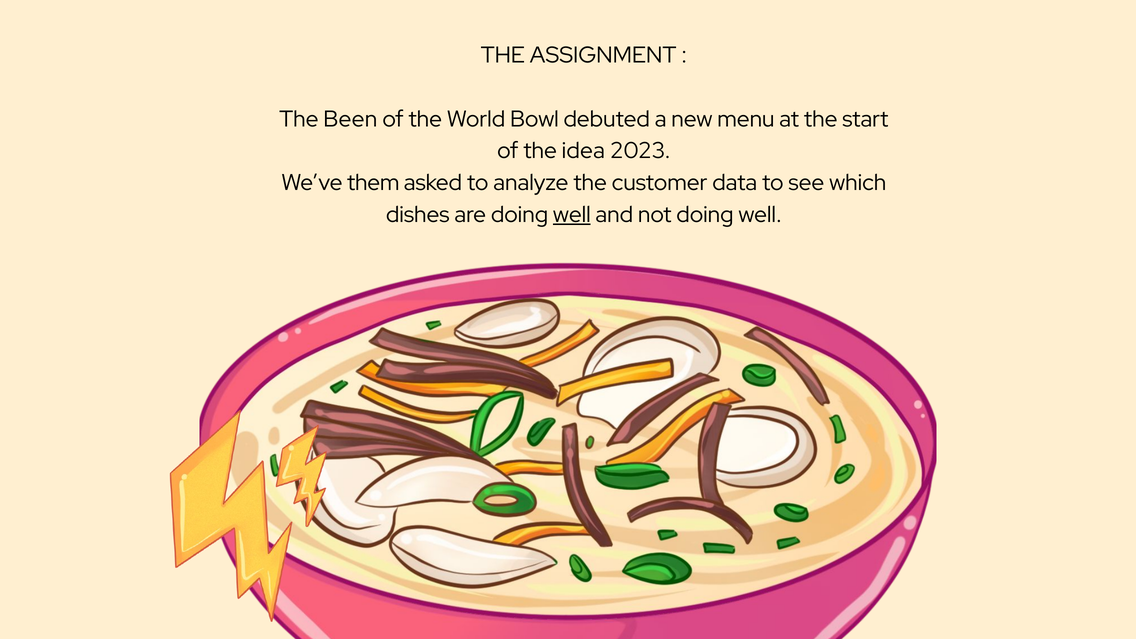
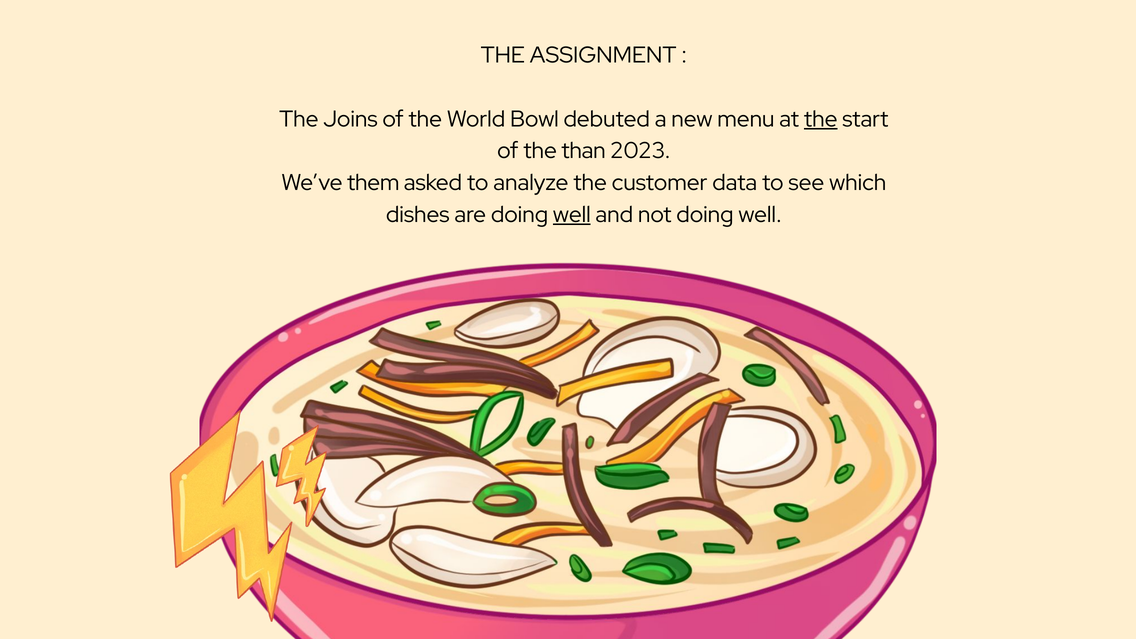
Been: Been -> Joins
the at (821, 119) underline: none -> present
idea: idea -> than
